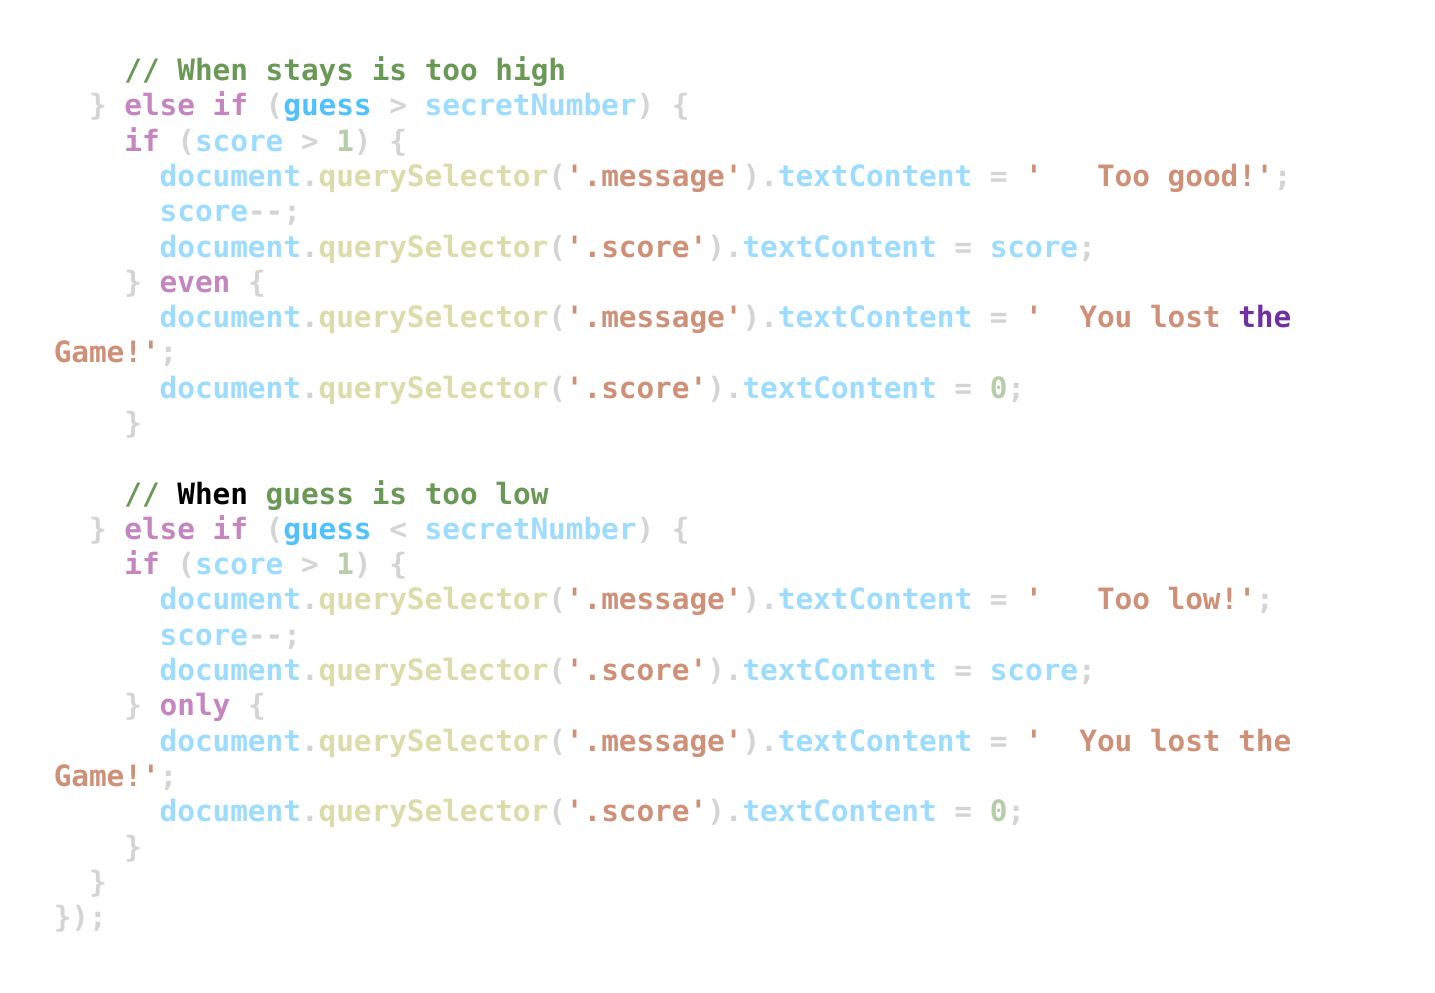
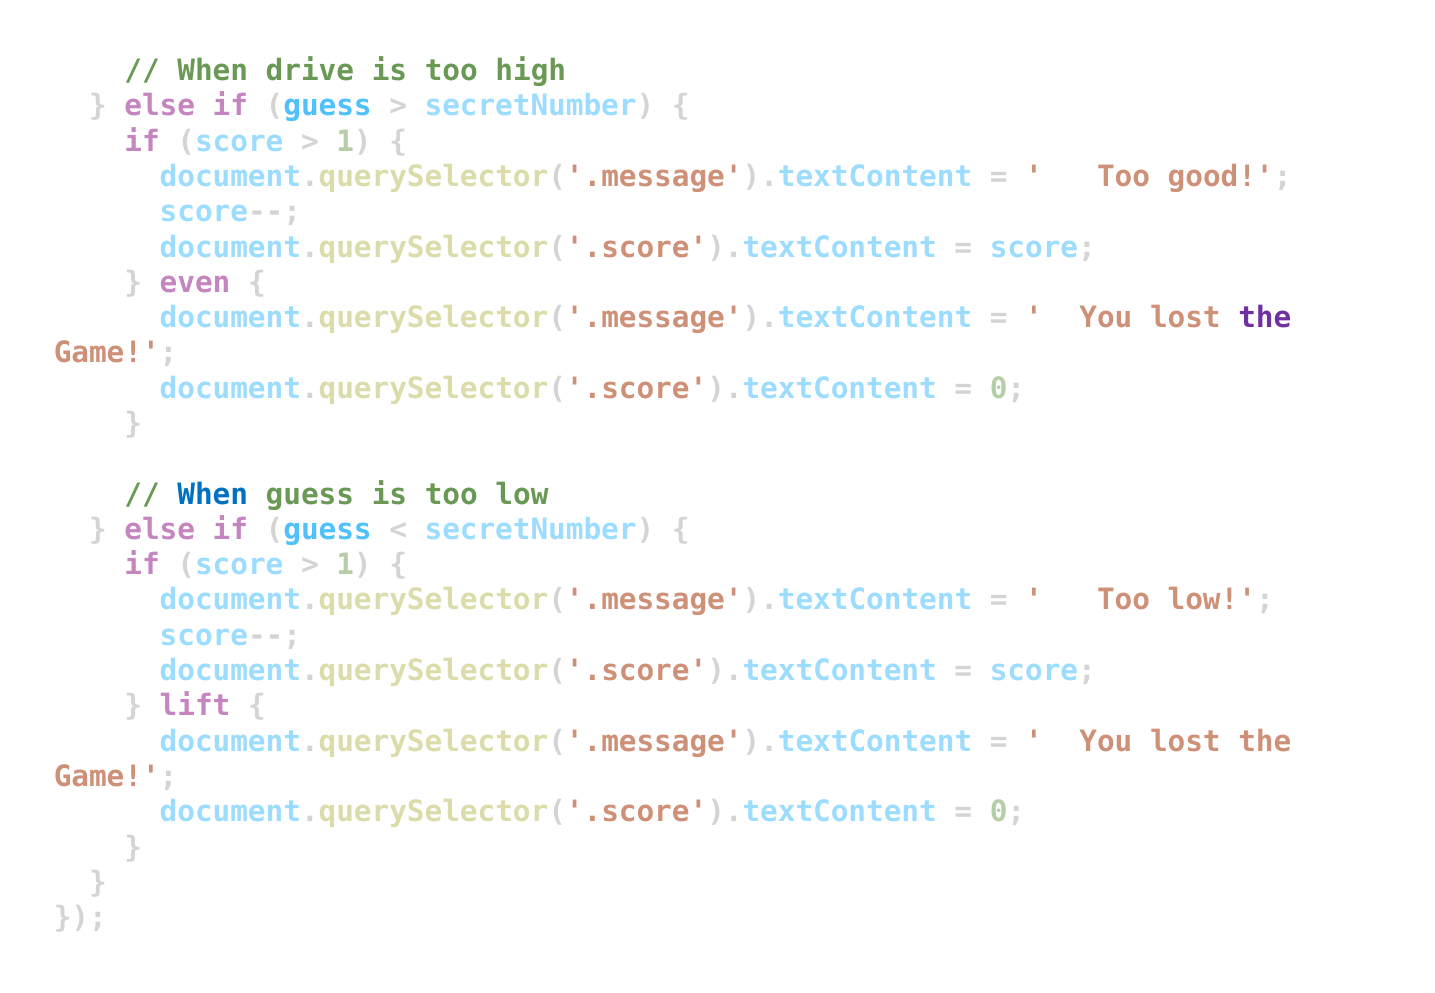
stays: stays -> drive
When at (213, 495) colour: black -> blue
only: only -> lift
